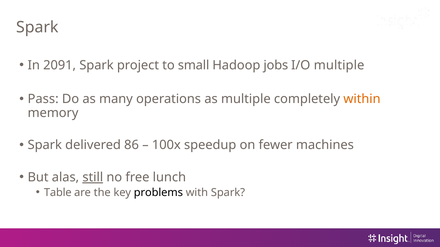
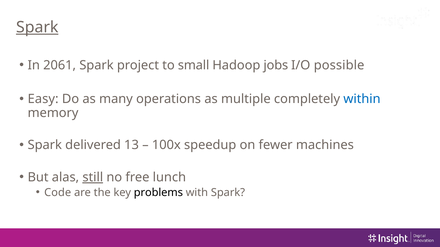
Spark at (37, 27) underline: none -> present
2091: 2091 -> 2061
I/O multiple: multiple -> possible
Pass: Pass -> Easy
within colour: orange -> blue
86: 86 -> 13
Table: Table -> Code
